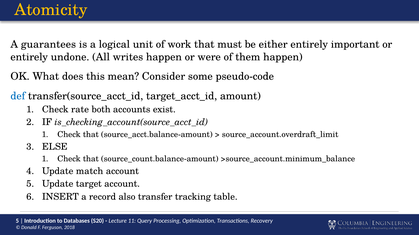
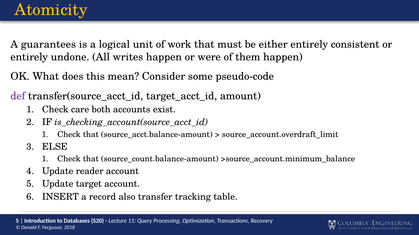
important: important -> consistent
def colour: blue -> purple
rate: rate -> care
match: match -> reader
